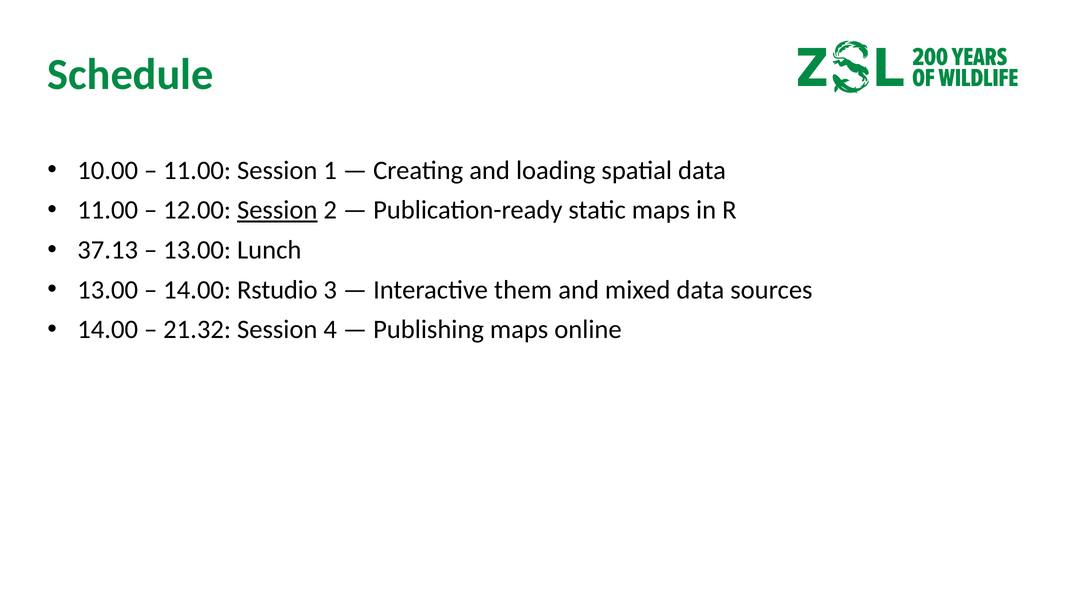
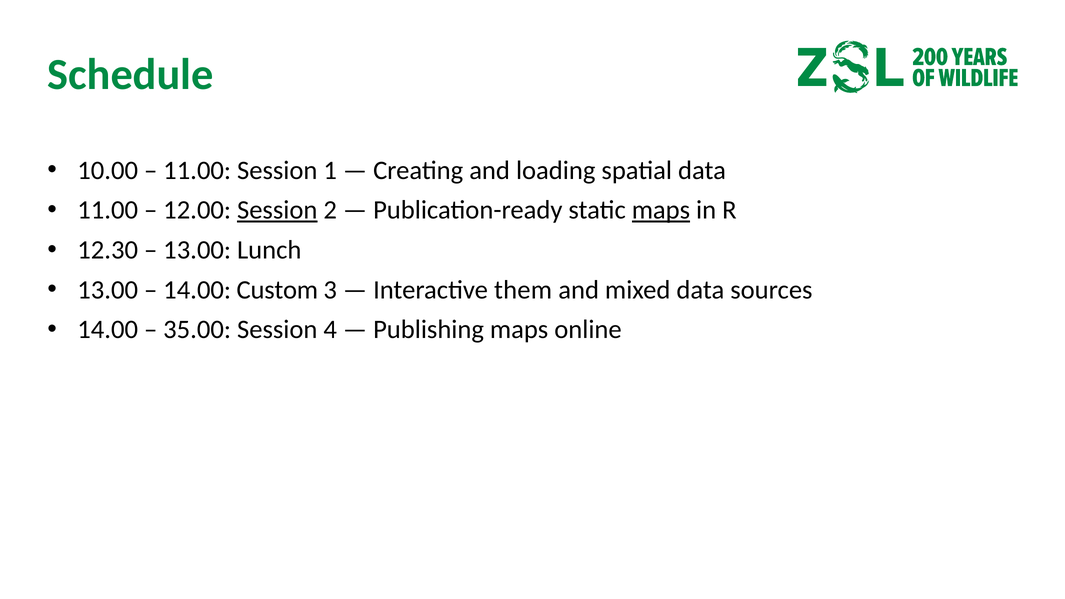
maps at (661, 210) underline: none -> present
37.13: 37.13 -> 12.30
Rstudio: Rstudio -> Custom
21.32: 21.32 -> 35.00
